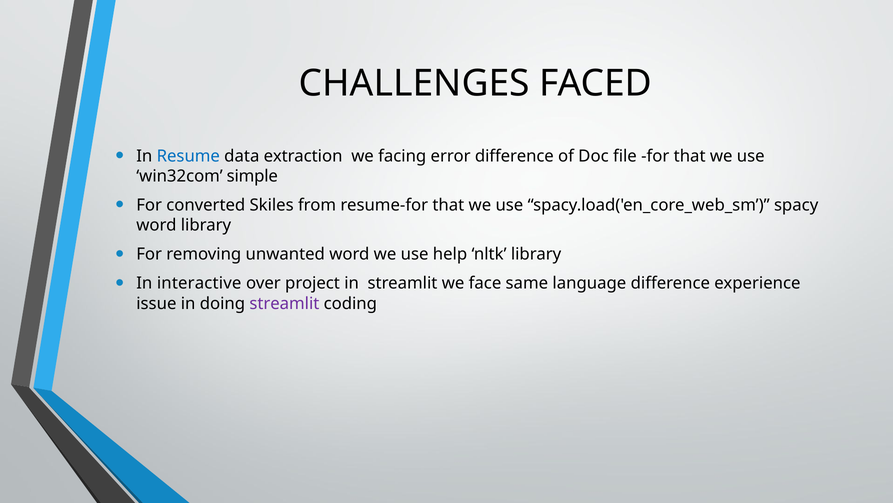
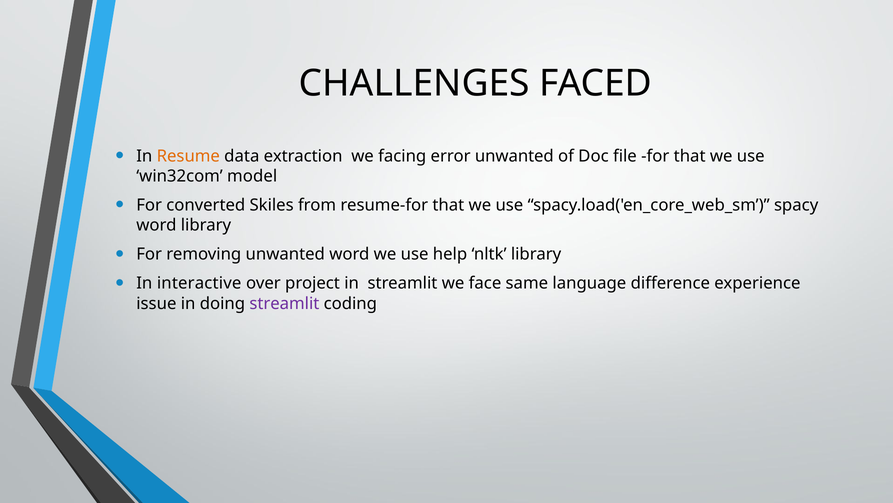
Resume colour: blue -> orange
error difference: difference -> unwanted
simple: simple -> model
